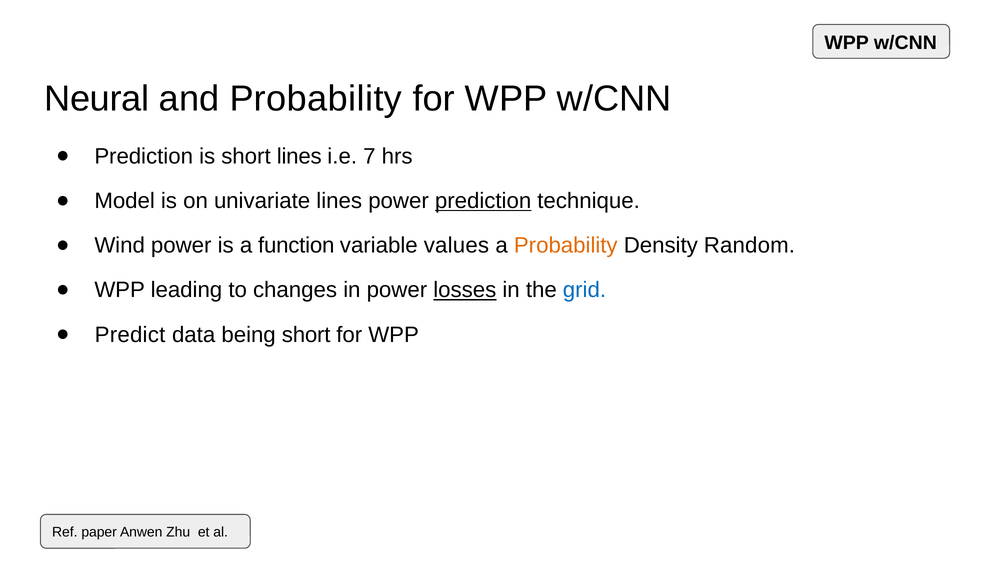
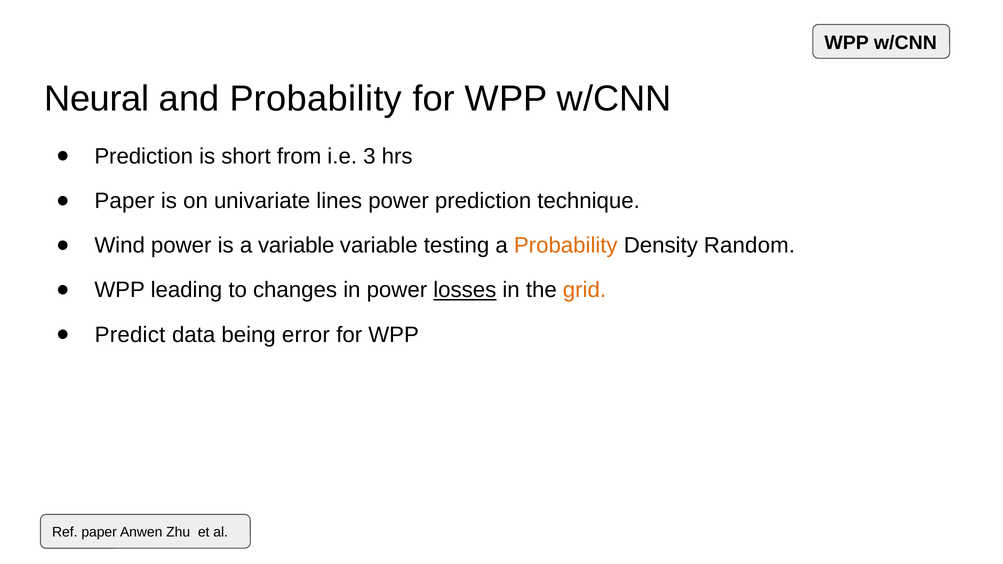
short lines: lines -> from
7: 7 -> 3
Model at (125, 201): Model -> Paper
prediction at (483, 201) underline: present -> none
a function: function -> variable
values: values -> testing
grid colour: blue -> orange
being short: short -> error
